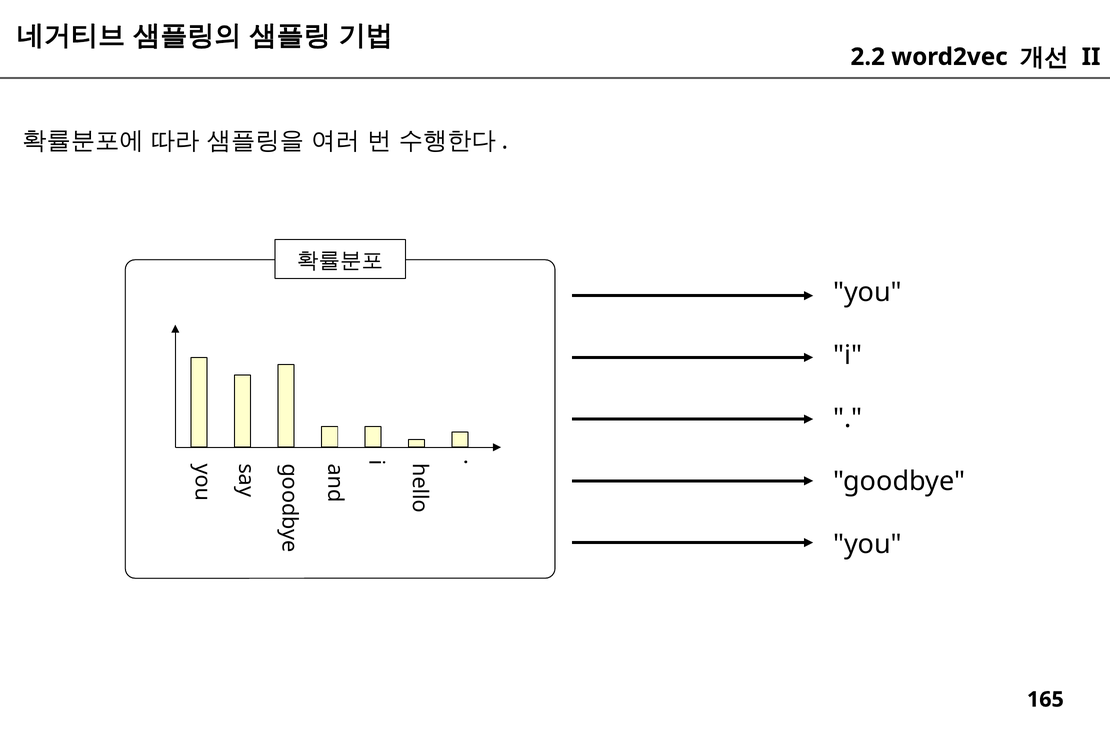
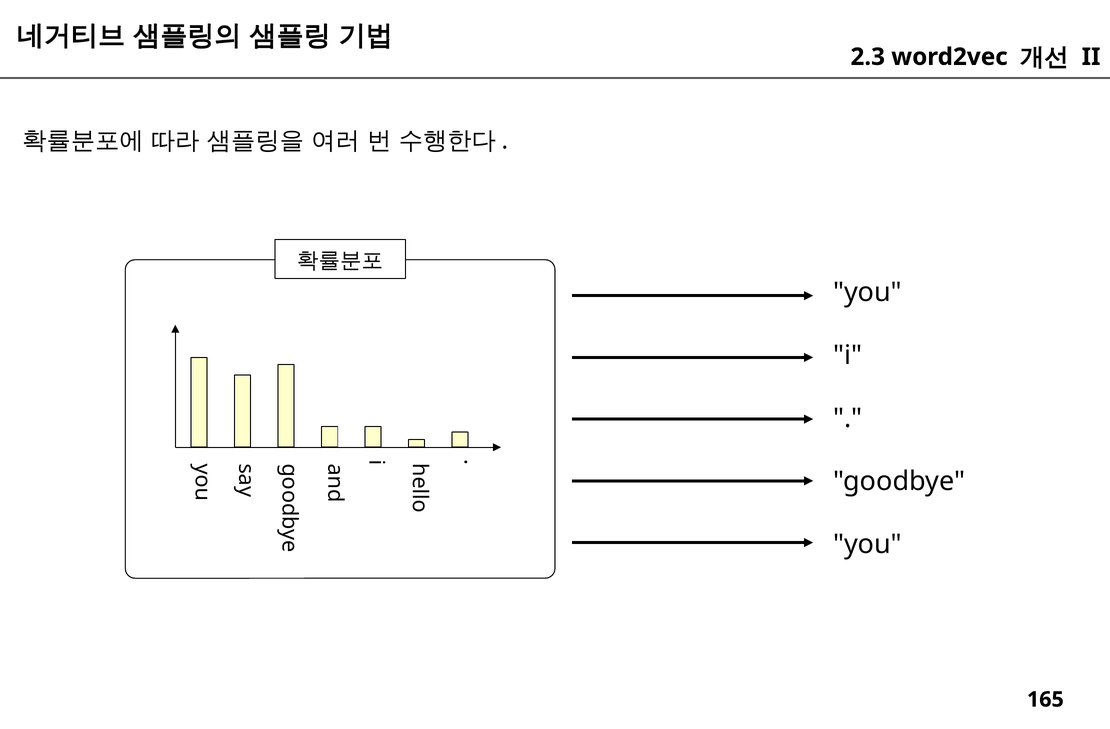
2.2: 2.2 -> 2.3
